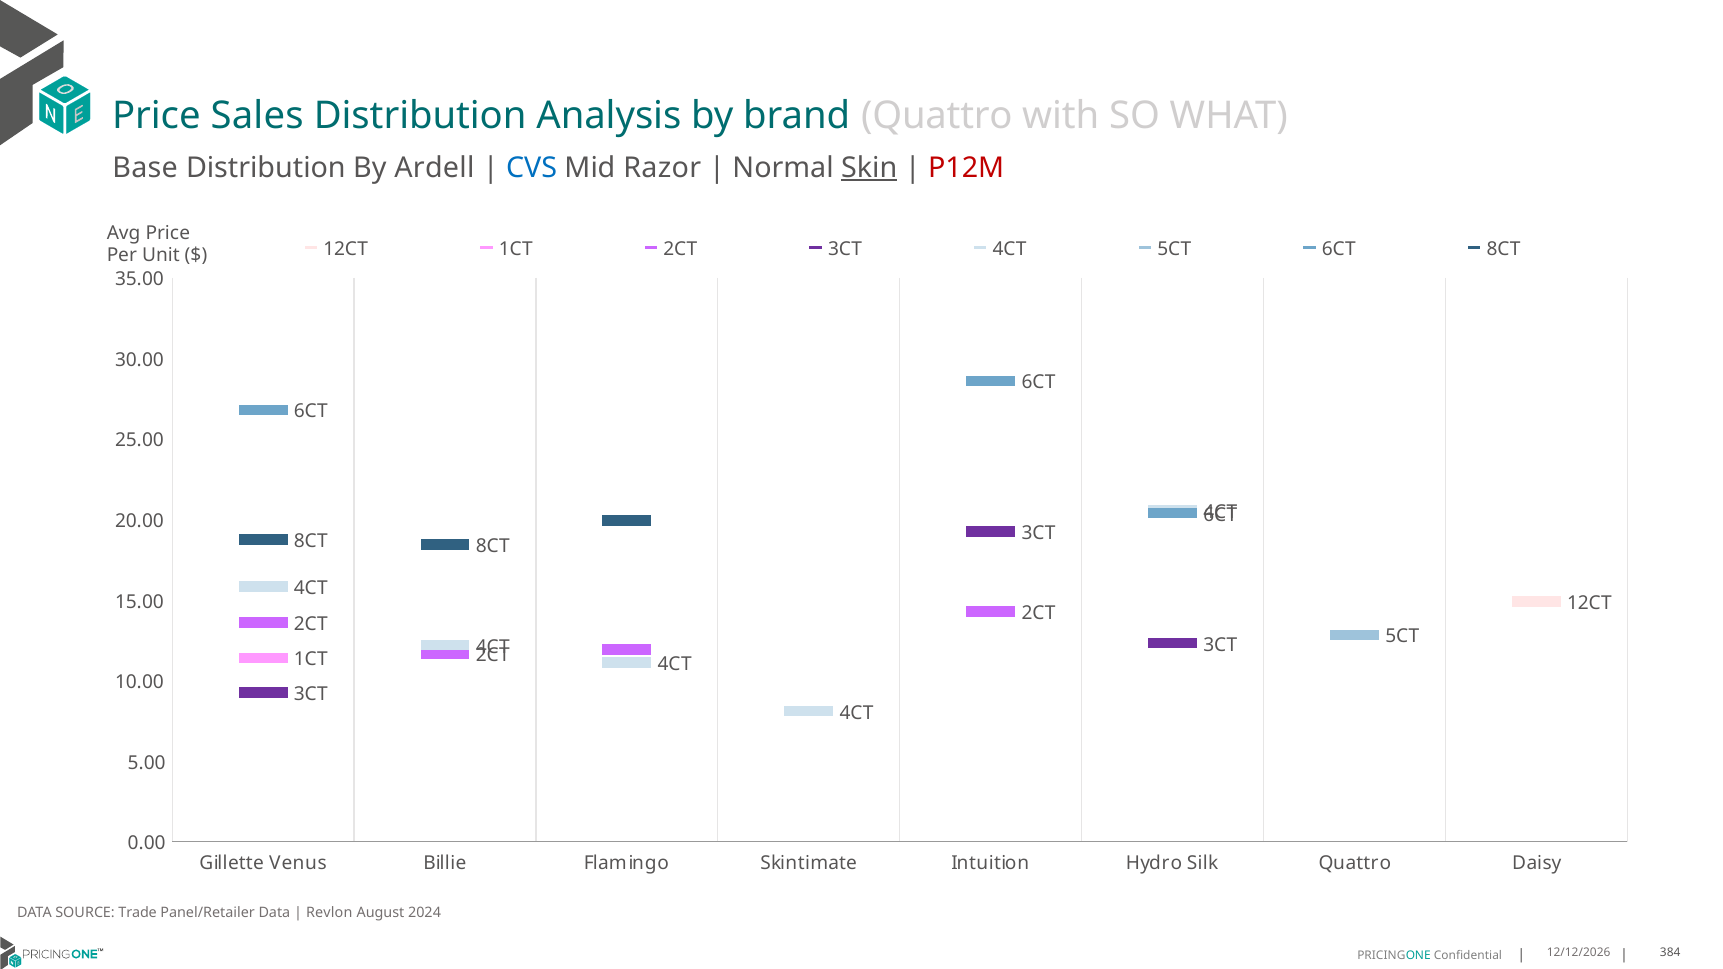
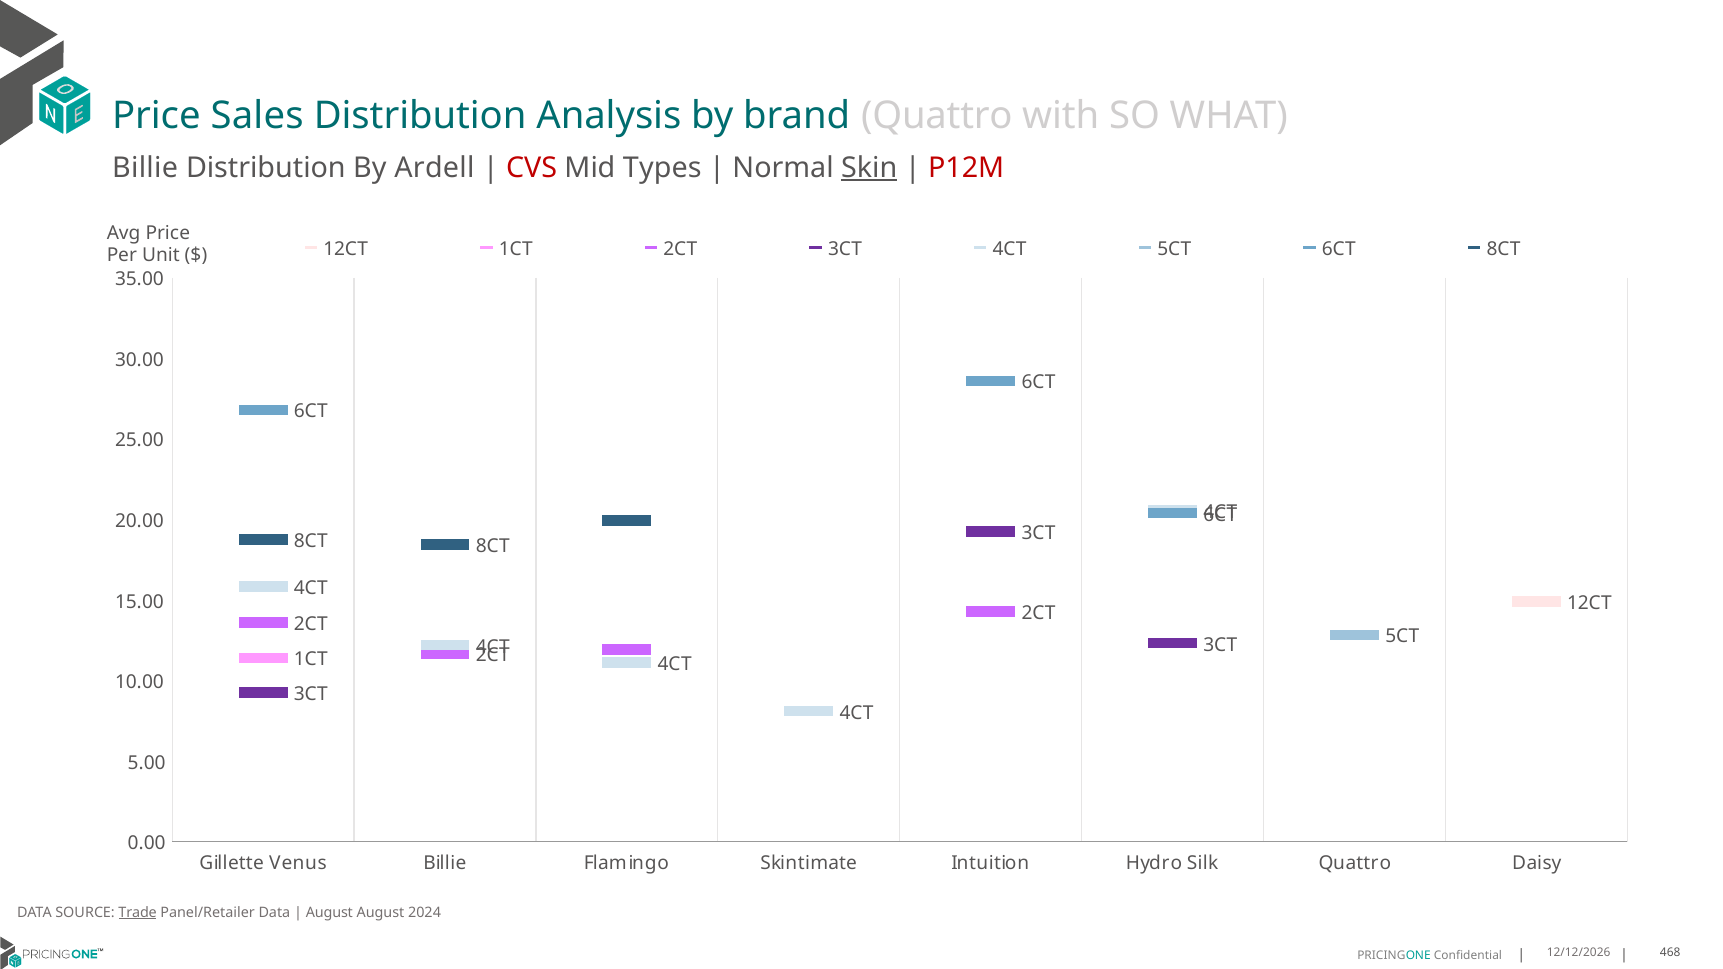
Base at (145, 168): Base -> Billie
CVS colour: blue -> red
Razor: Razor -> Types
Trade underline: none -> present
Revlon at (329, 913): Revlon -> August
384: 384 -> 468
